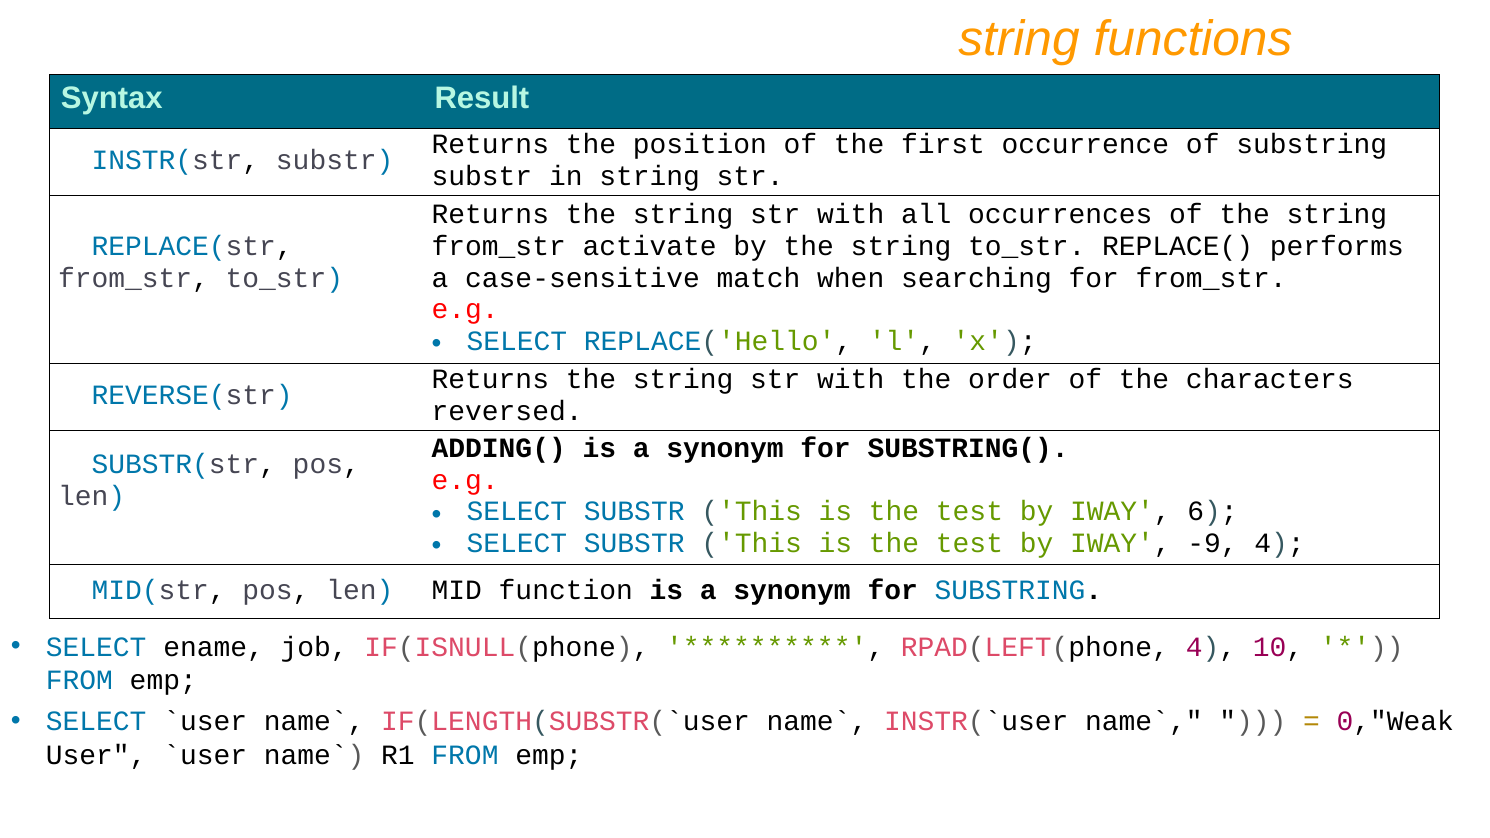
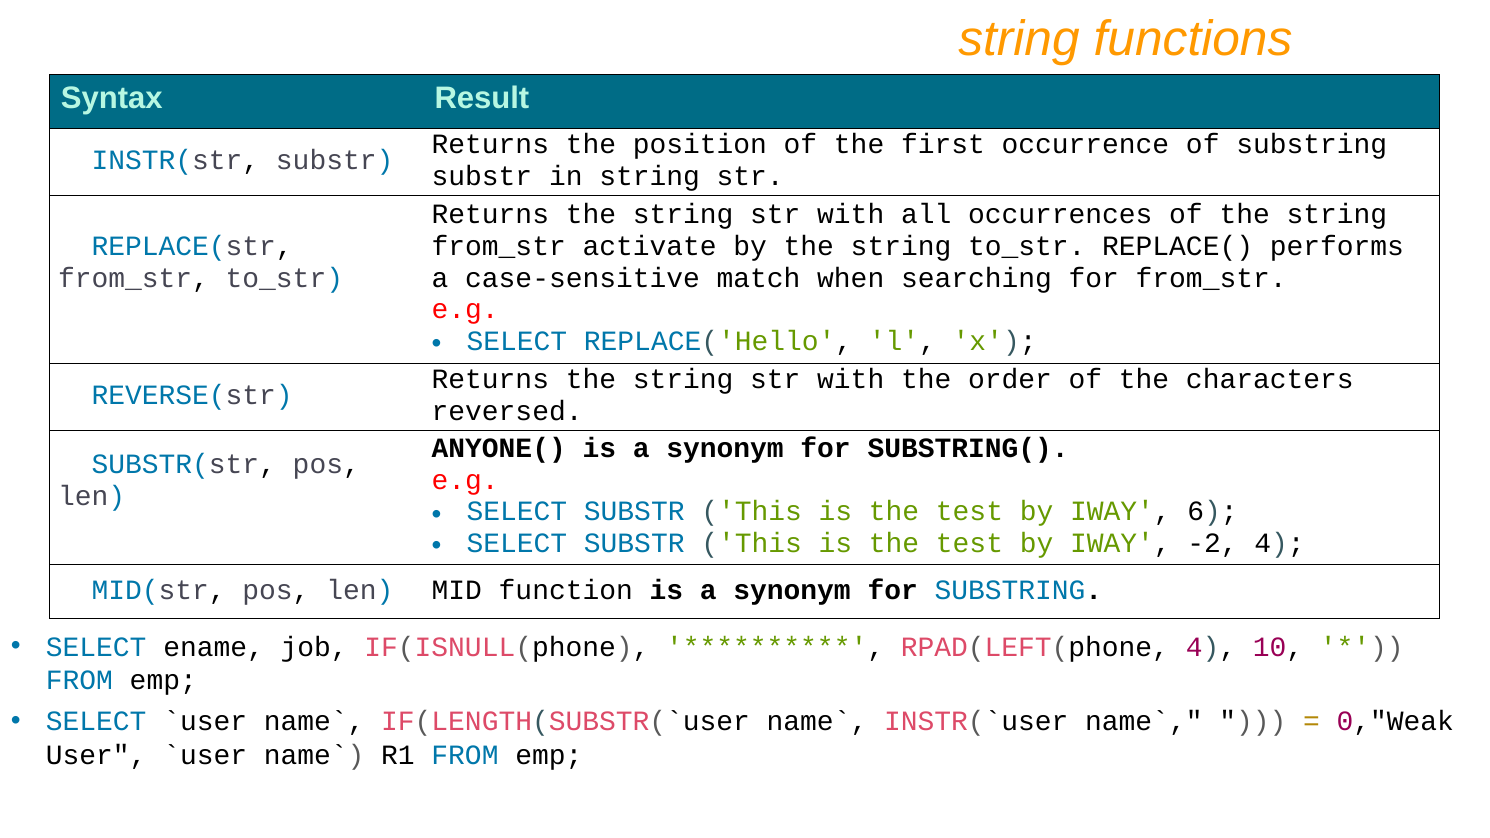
ADDING(: ADDING( -> ANYONE(
-9: -9 -> -2
